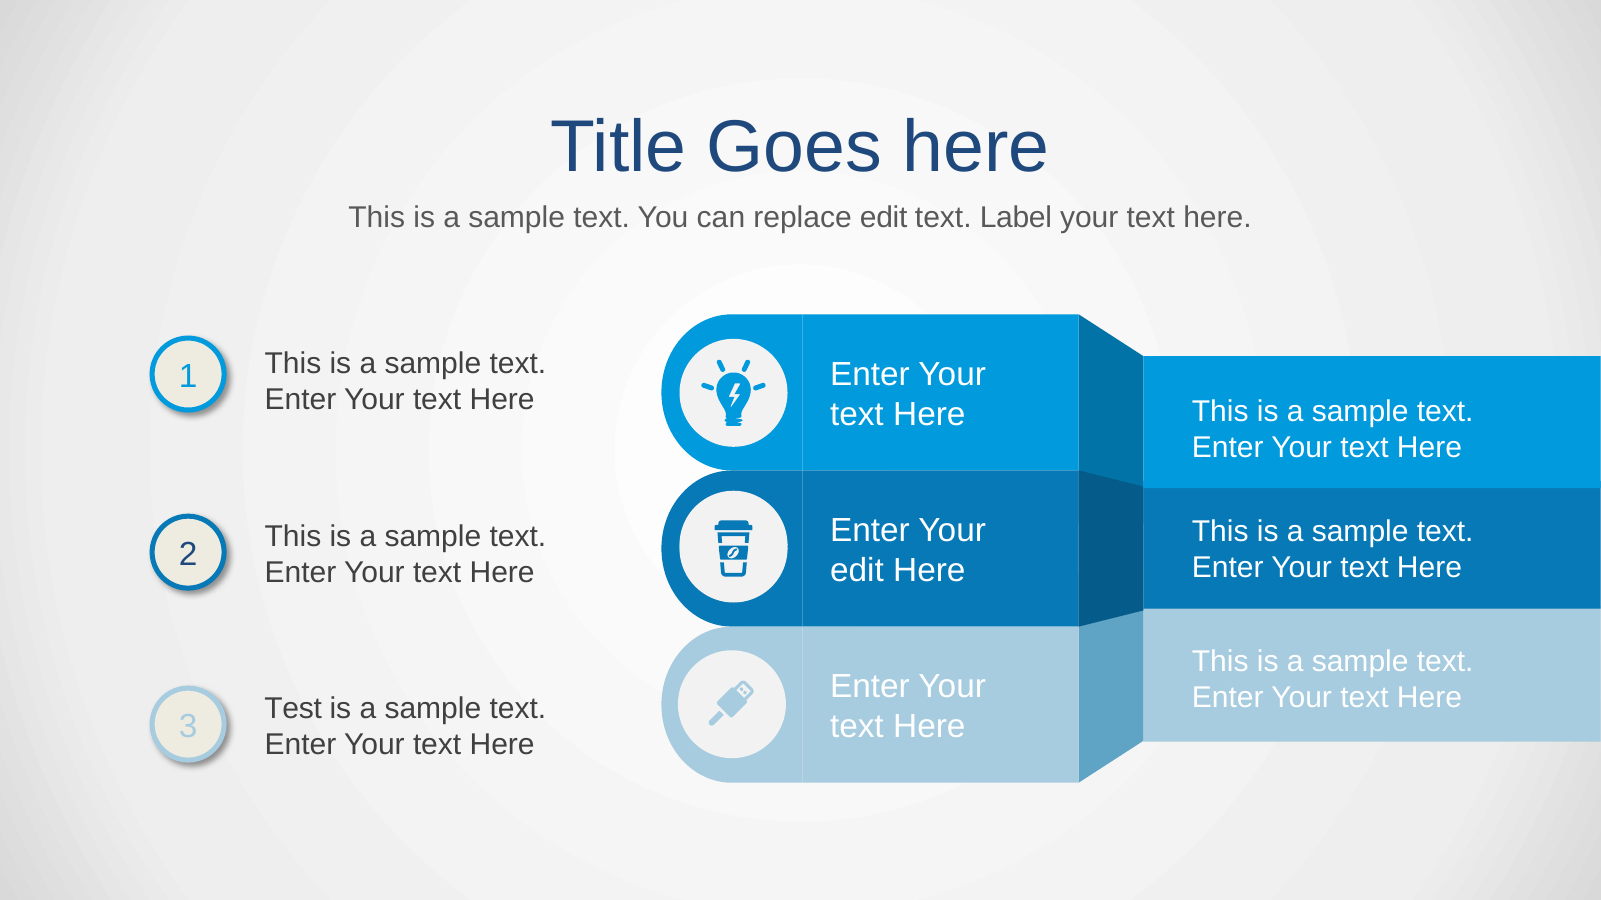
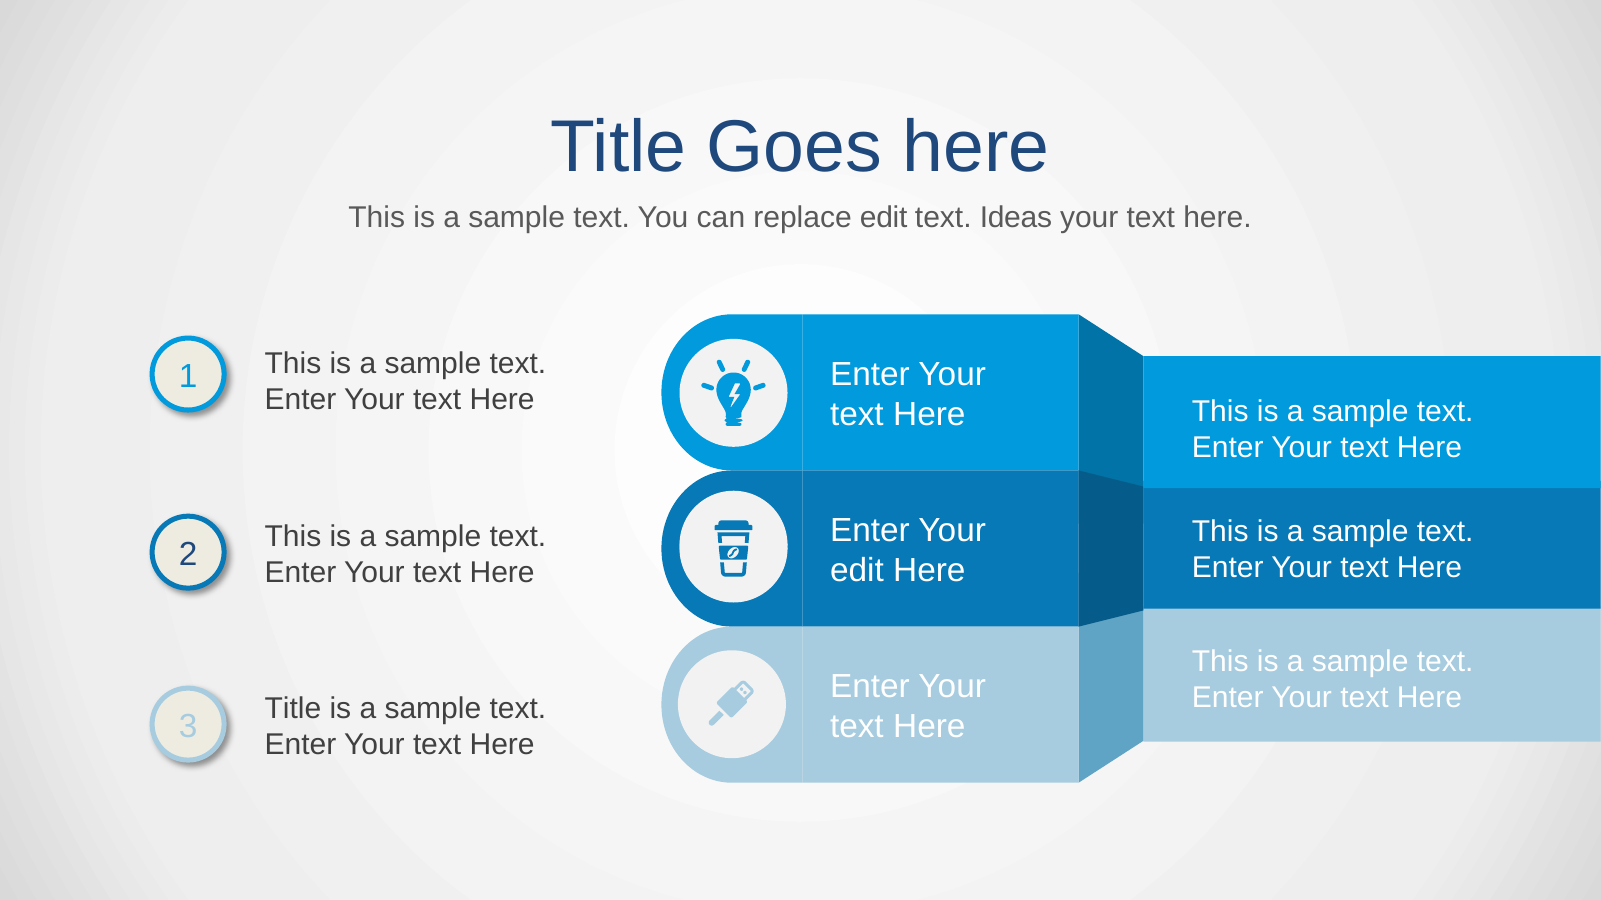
Label: Label -> Ideas
Test at (293, 709): Test -> Title
